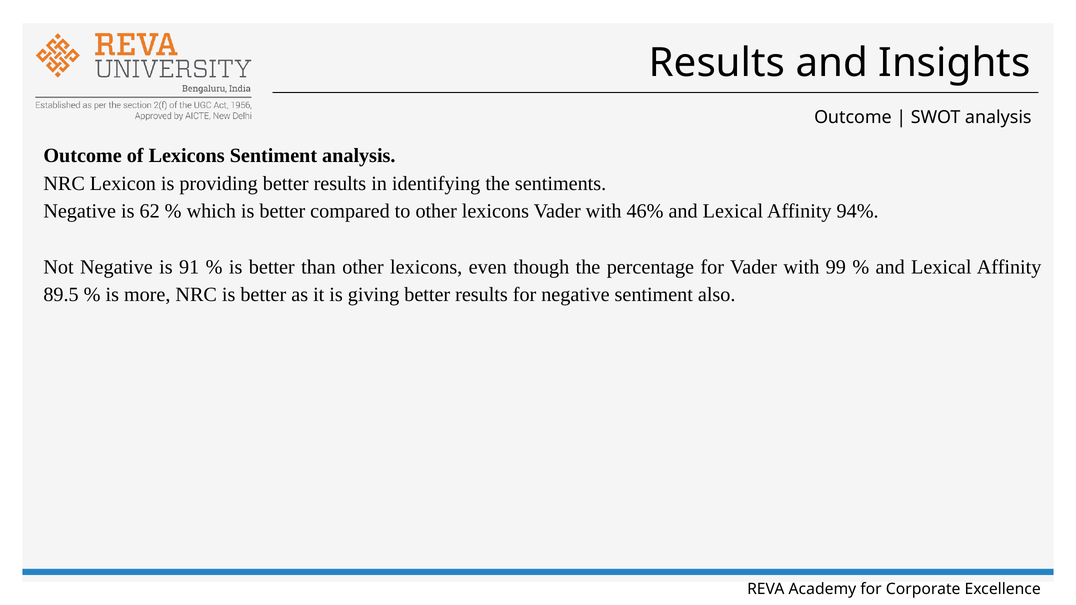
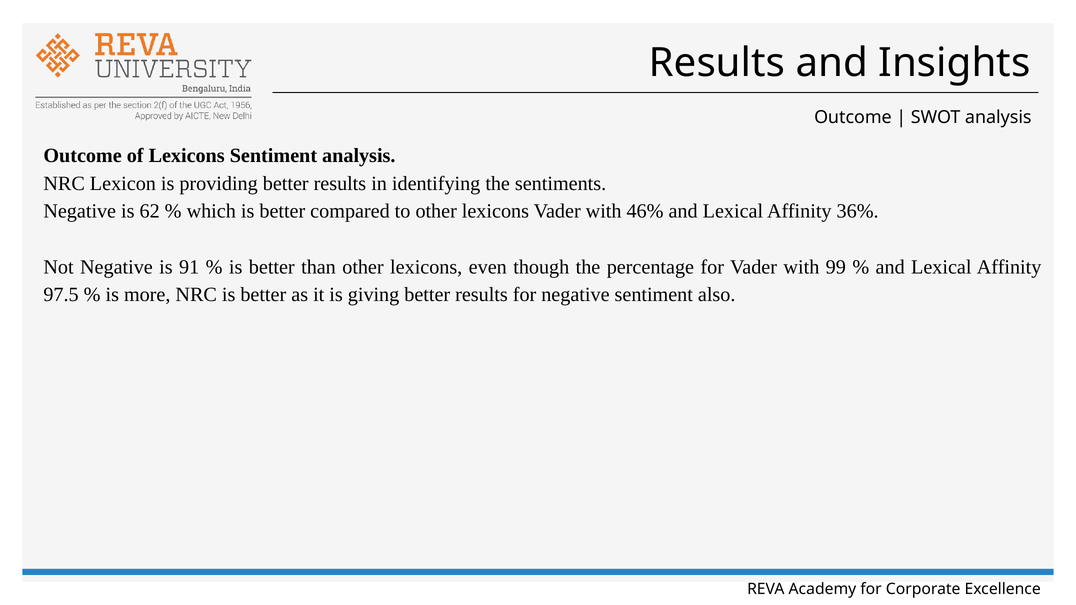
94%: 94% -> 36%
89.5: 89.5 -> 97.5
